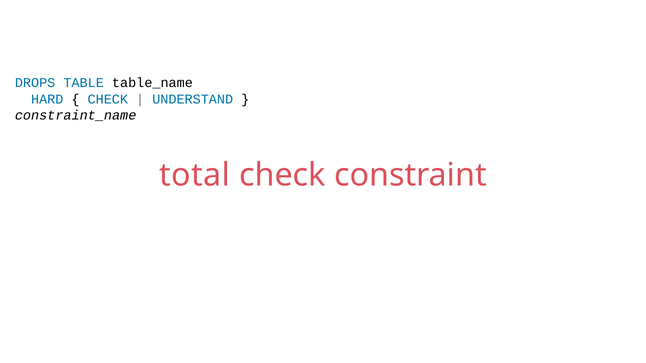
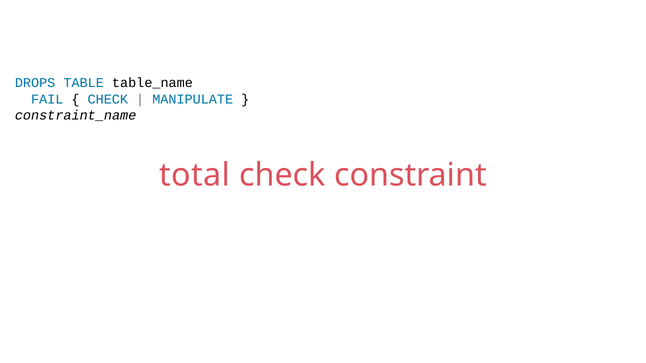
HARD: HARD -> FAIL
UNDERSTAND: UNDERSTAND -> MANIPULATE
